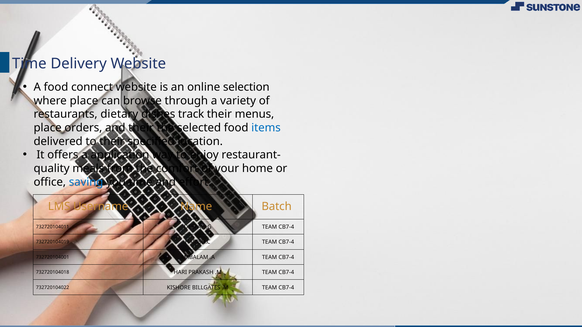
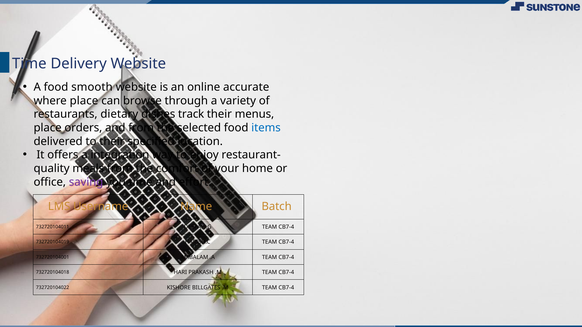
connect: connect -> smooth
selection: selection -> accurate
and their: their -> from
application: application -> integration
saving colour: blue -> purple
